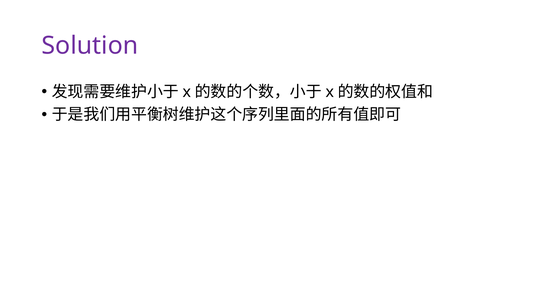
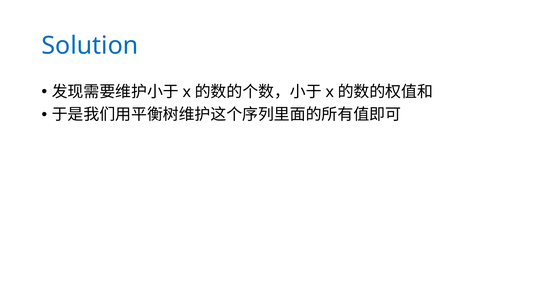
Solution colour: purple -> blue
